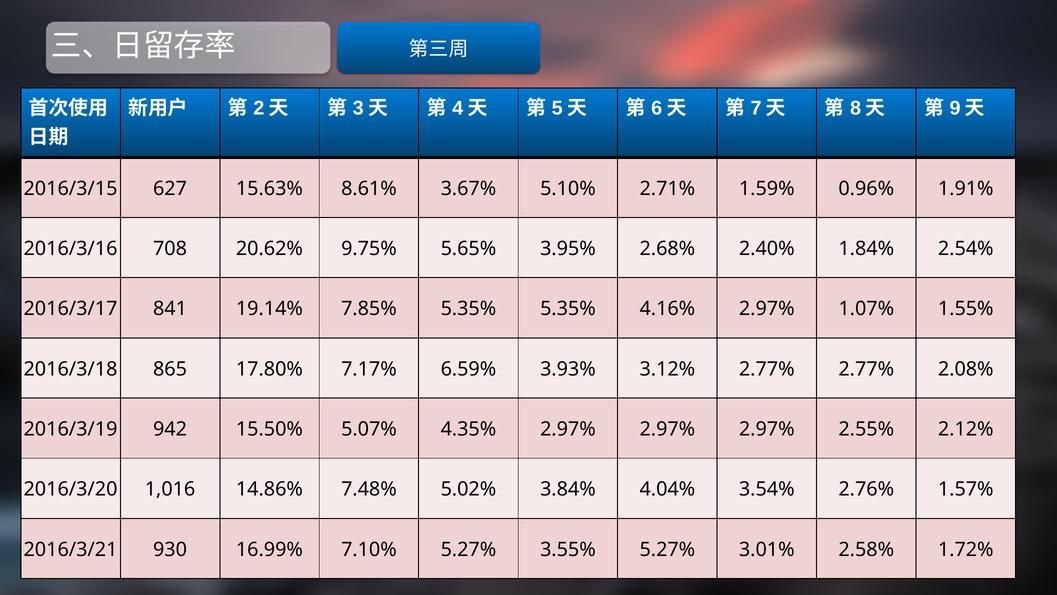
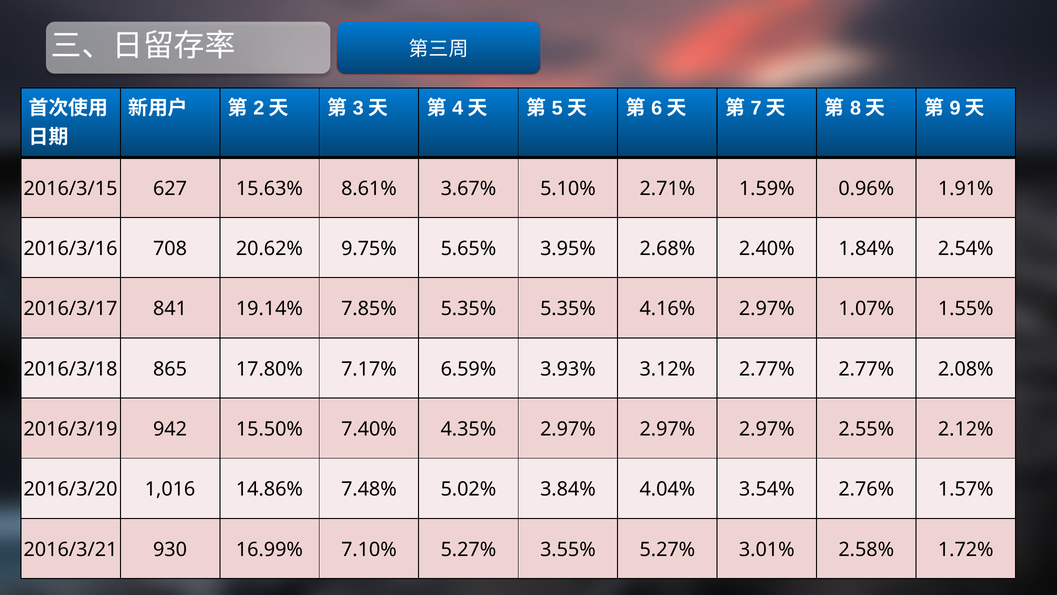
5.07%: 5.07% -> 7.40%
